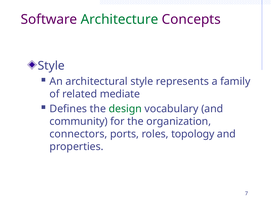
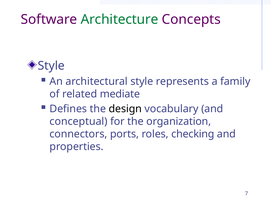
design colour: green -> black
community: community -> conceptual
topology: topology -> checking
